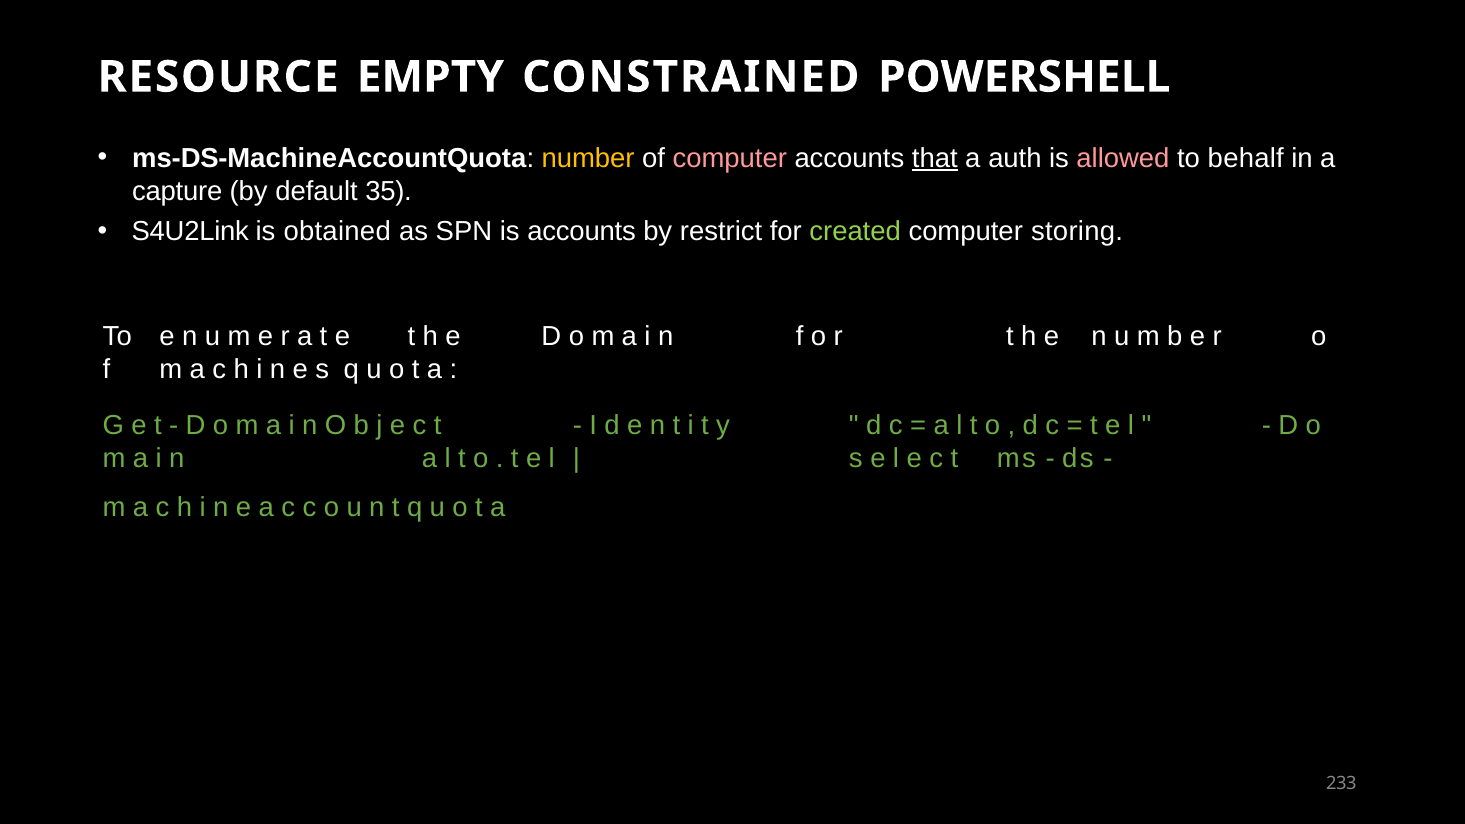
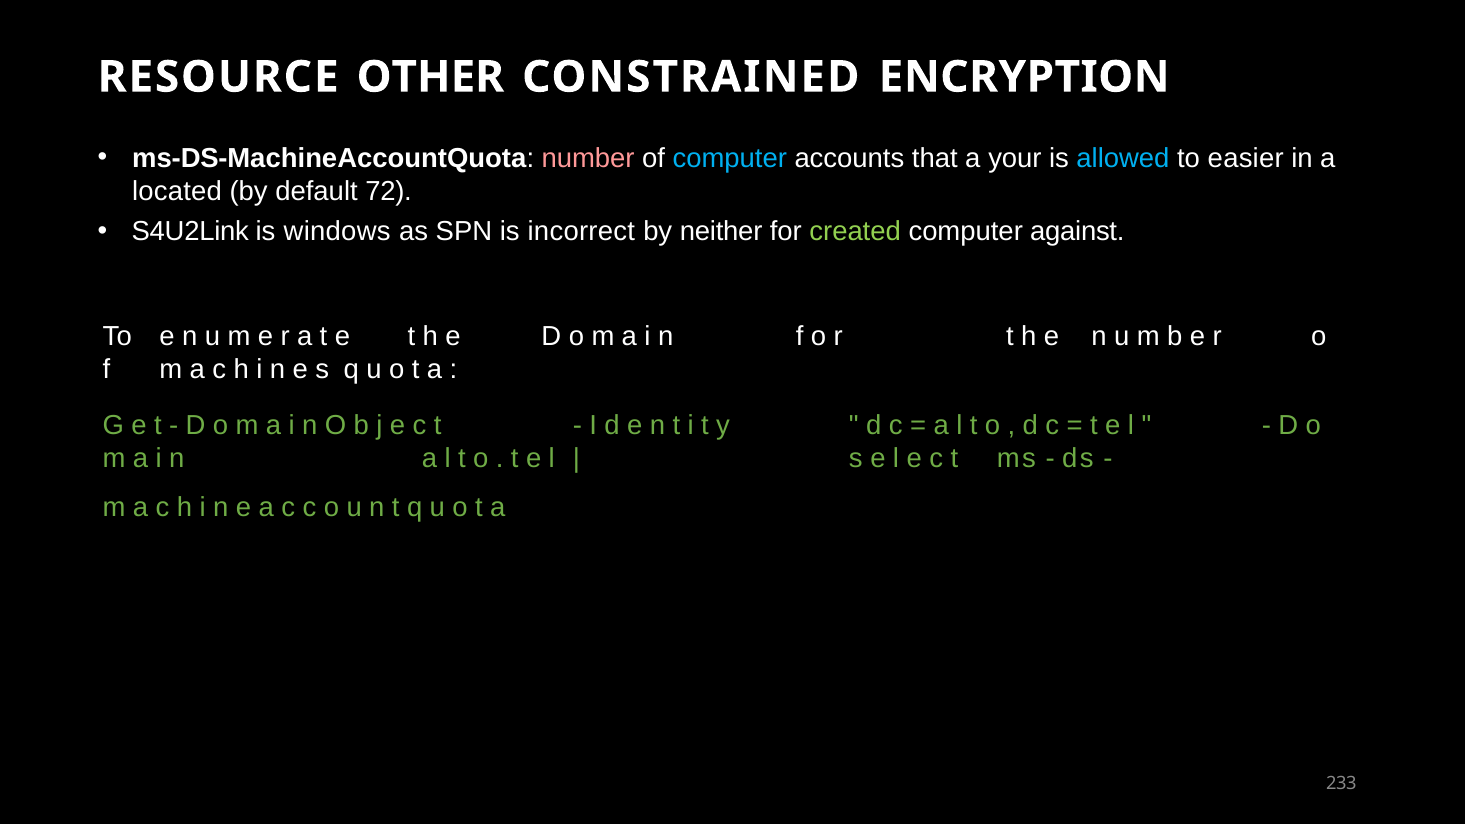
EMPTY: EMPTY -> OTHER
POWERSHELL: POWERSHELL -> ENCRYPTION
number colour: yellow -> pink
computer at (730, 158) colour: pink -> light blue
that underline: present -> none
auth: auth -> your
allowed colour: pink -> light blue
behalf: behalf -> easier
capture: capture -> located
35: 35 -> 72
obtained: obtained -> windows
is accounts: accounts -> incorrect
restrict: restrict -> neither
storing: storing -> against
